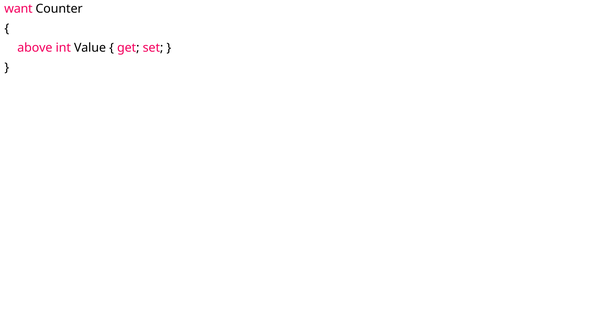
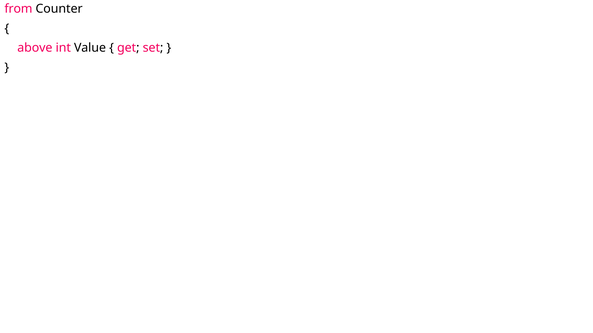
want: want -> from
